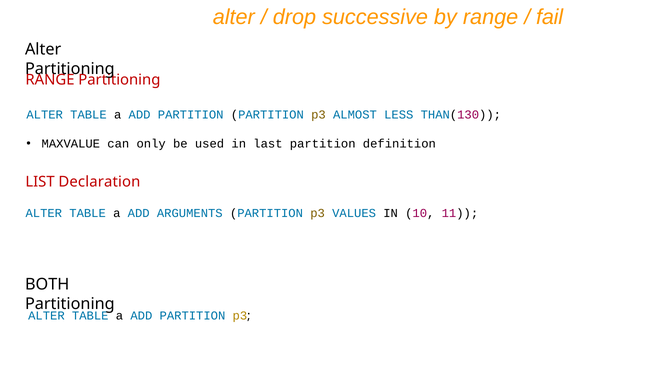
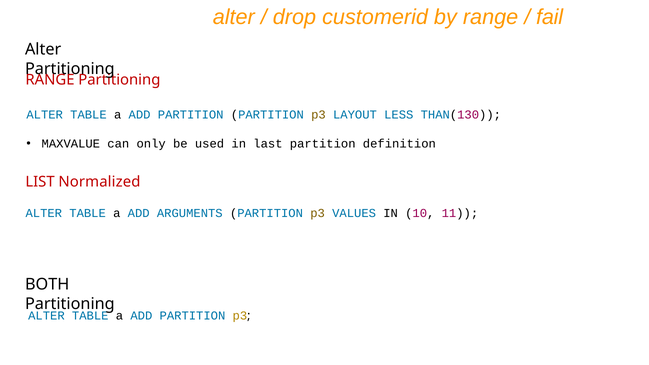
successive: successive -> customerid
ALMOST: ALMOST -> LAYOUT
Declaration: Declaration -> Normalized
